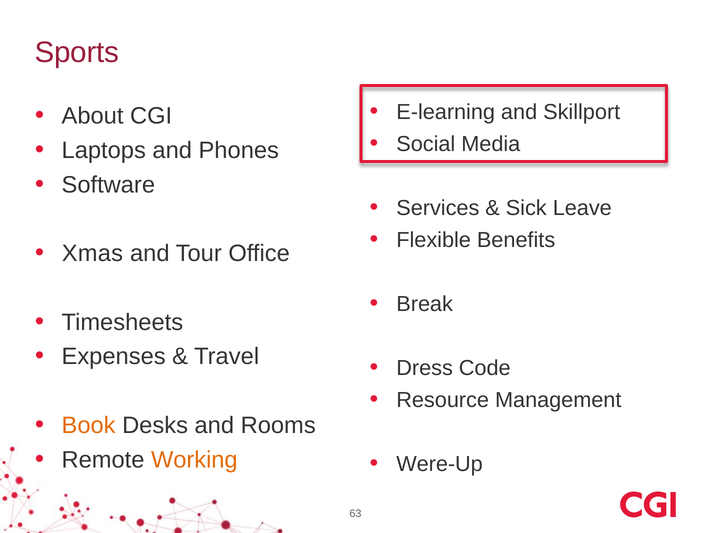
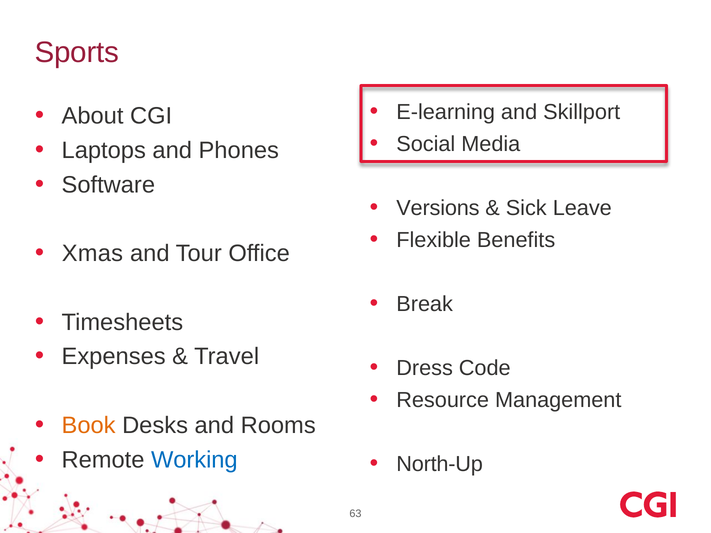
Services: Services -> Versions
Working colour: orange -> blue
Were-Up: Were-Up -> North-Up
